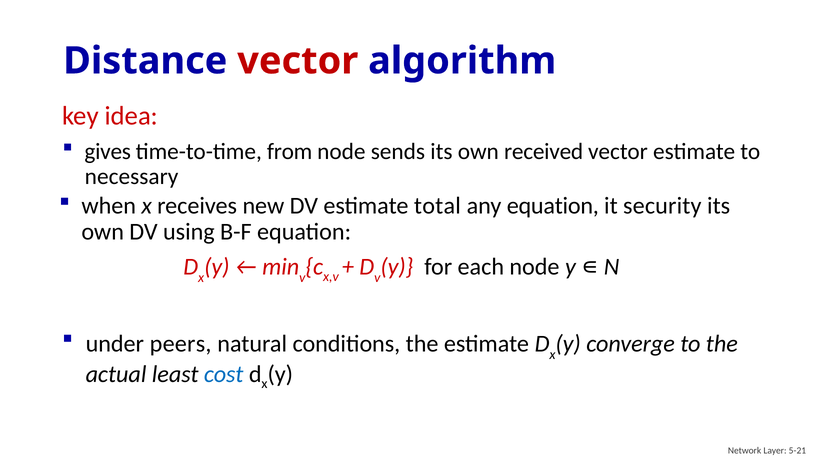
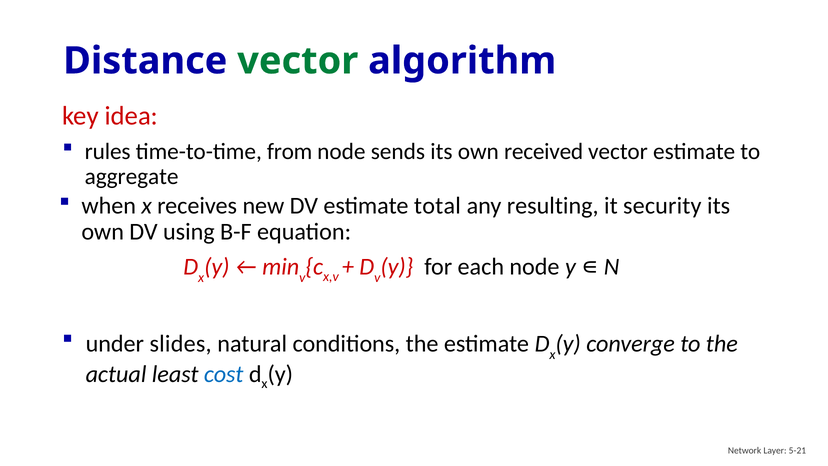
vector at (298, 61) colour: red -> green
gives: gives -> rules
necessary: necessary -> aggregate
any equation: equation -> resulting
peers: peers -> slides
